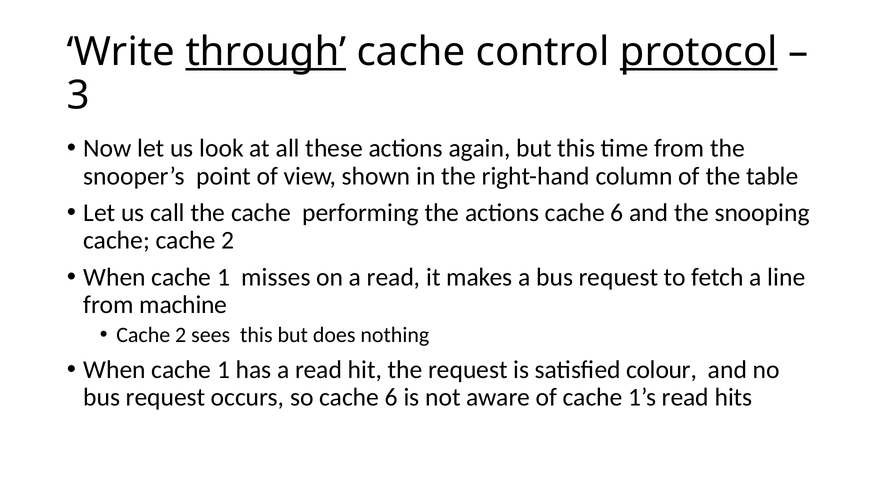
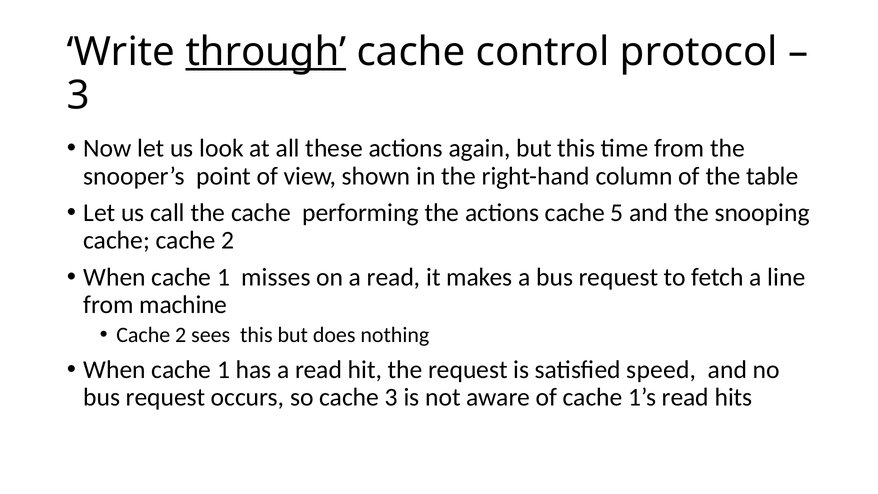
protocol underline: present -> none
actions cache 6: 6 -> 5
colour: colour -> speed
so cache 6: 6 -> 3
